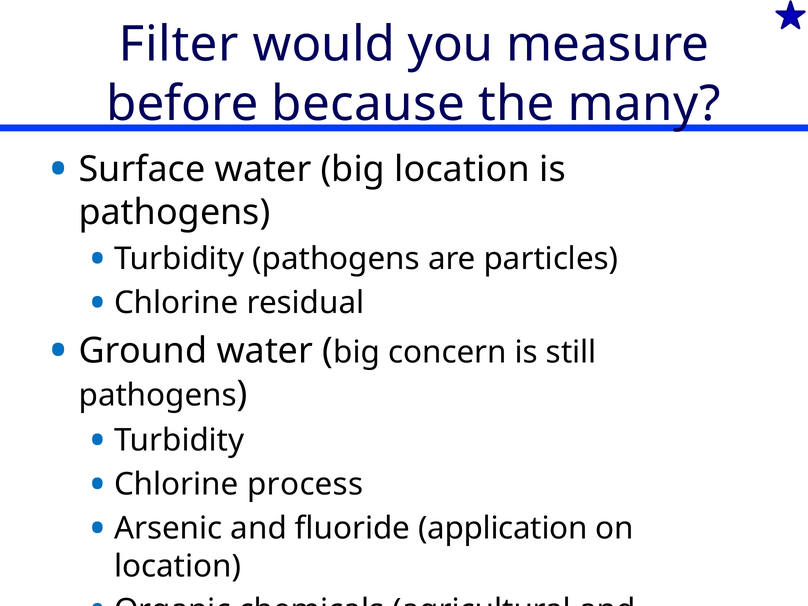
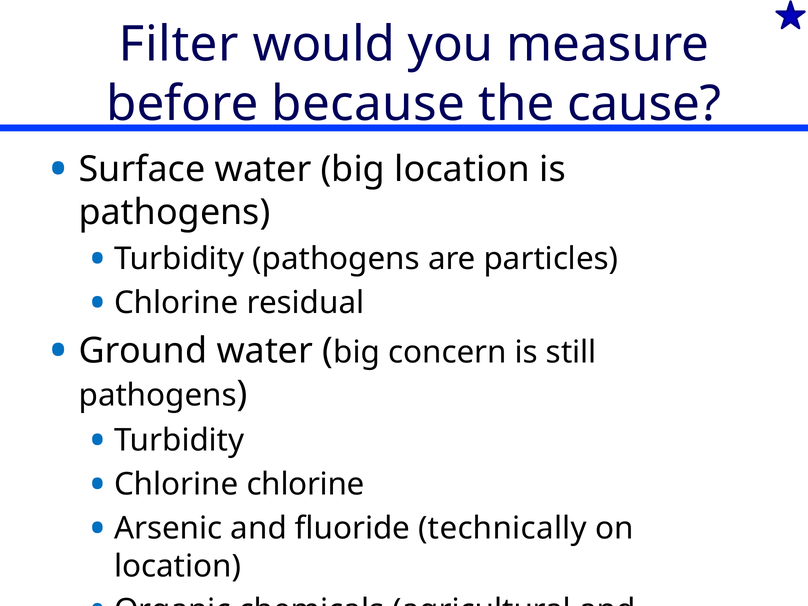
many: many -> cause
Chlorine process: process -> chlorine
application: application -> technically
